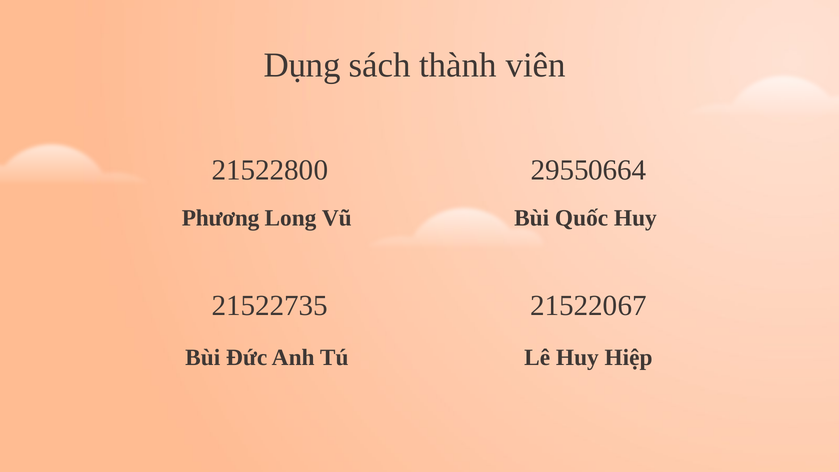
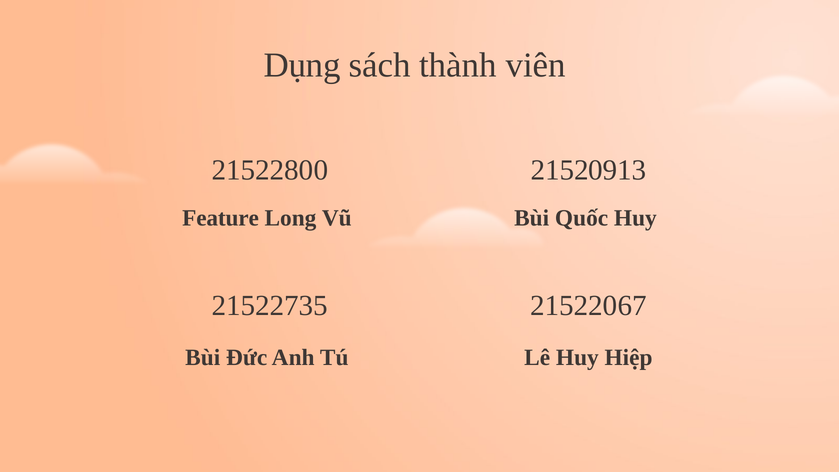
29550664: 29550664 -> 21520913
Phương: Phương -> Feature
